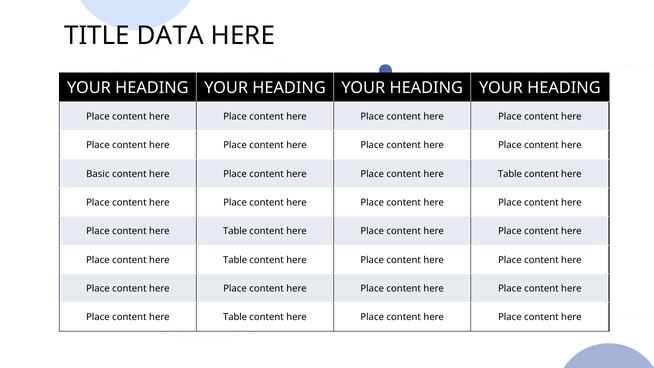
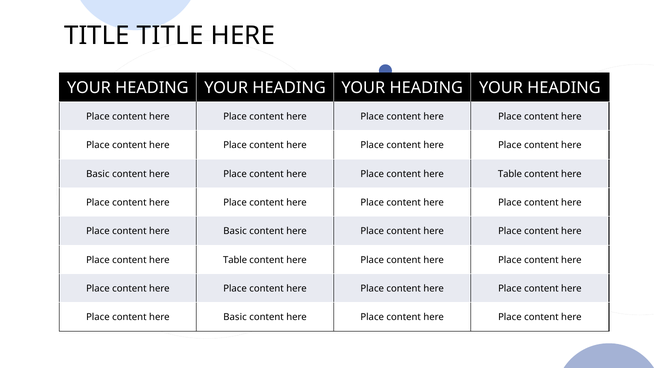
TITLE DATA: DATA -> TITLE
Table at (235, 231): Table -> Basic
Table at (235, 317): Table -> Basic
